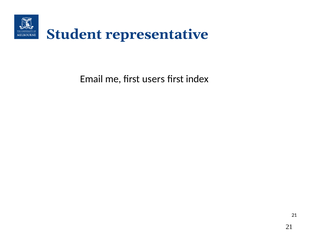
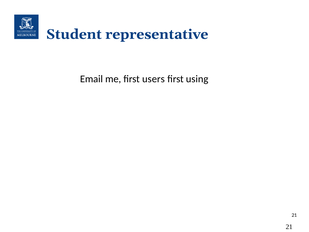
index: index -> using
